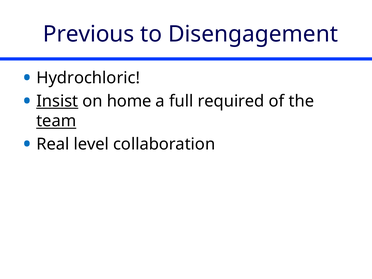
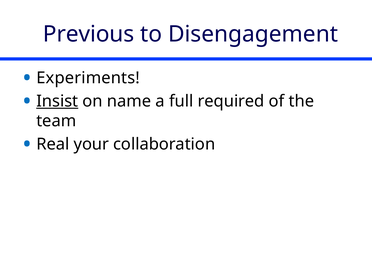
Hydrochloric: Hydrochloric -> Experiments
home: home -> name
team underline: present -> none
level: level -> your
